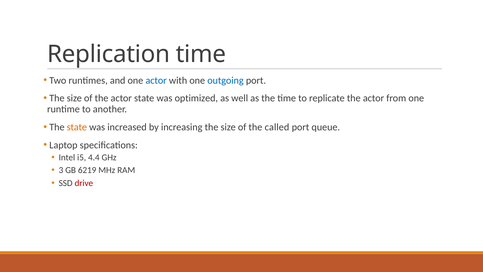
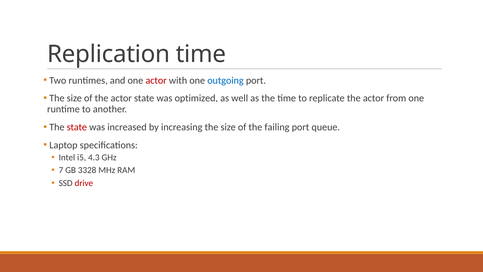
actor at (156, 80) colour: blue -> red
state at (77, 127) colour: orange -> red
called: called -> failing
4.4: 4.4 -> 4.3
3: 3 -> 7
6219: 6219 -> 3328
